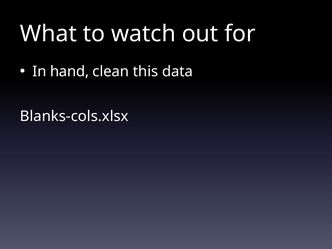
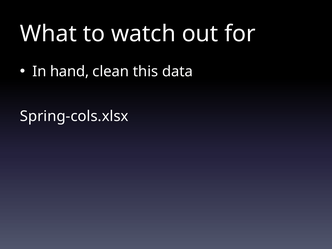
Blanks-cols.xlsx: Blanks-cols.xlsx -> Spring-cols.xlsx
